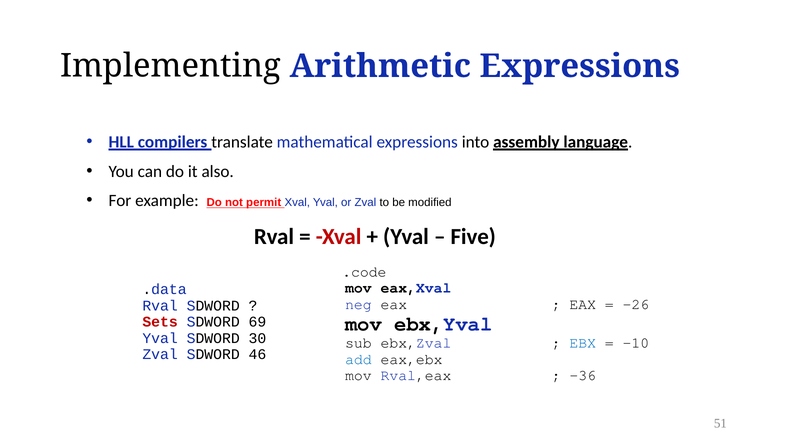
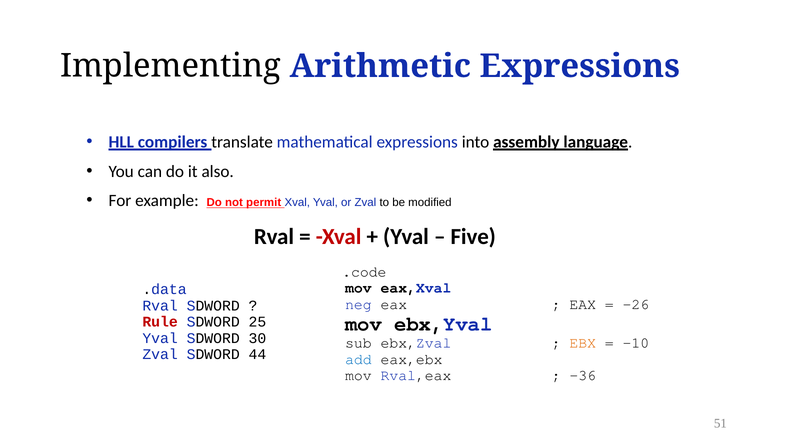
Sets: Sets -> Rule
69: 69 -> 25
EBX colour: blue -> orange
46: 46 -> 44
